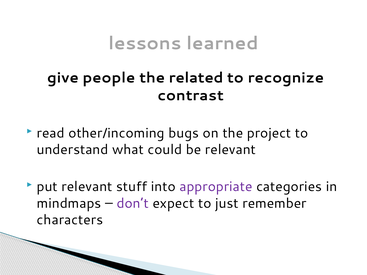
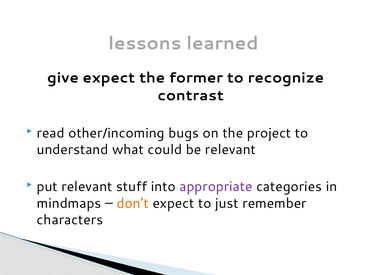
give people: people -> expect
related: related -> former
don’t colour: purple -> orange
